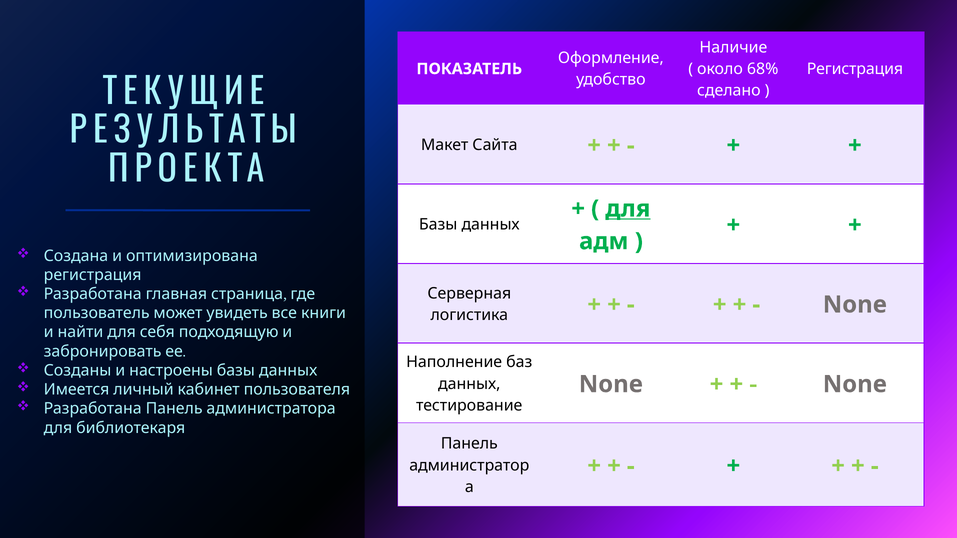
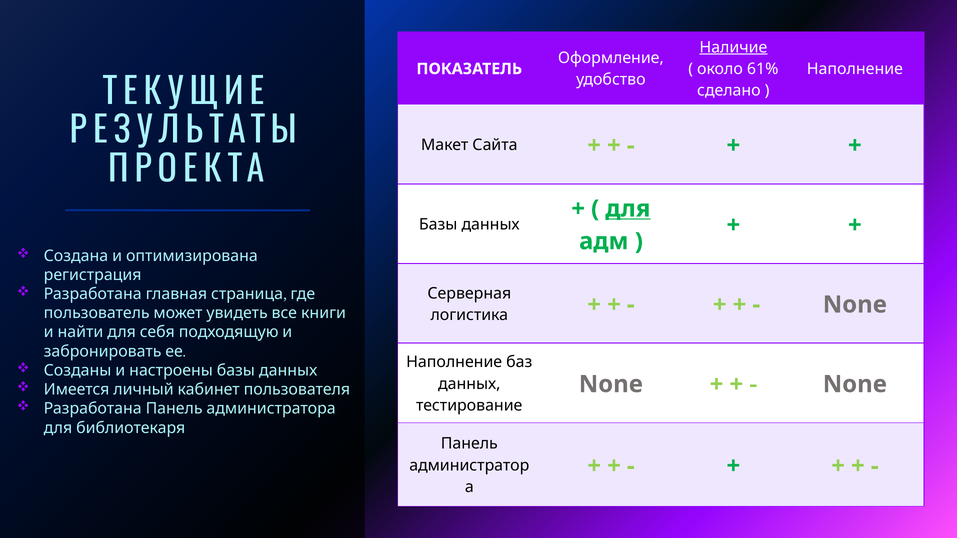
Наличие underline: none -> present
68%: 68% -> 61%
Регистрация at (855, 69): Регистрация -> Наполнение
